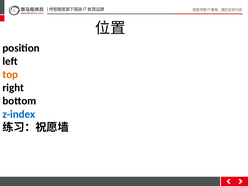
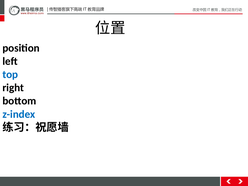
top colour: orange -> blue
